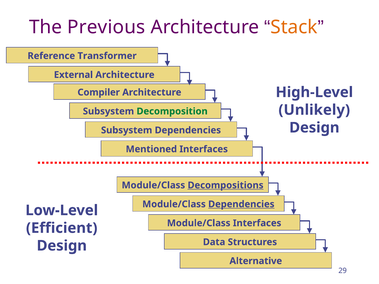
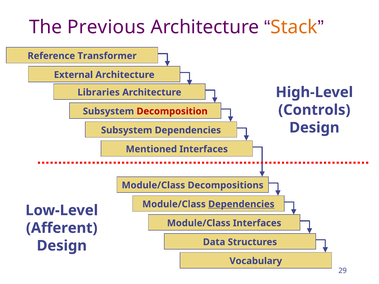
Compiler: Compiler -> Libraries
Unlikely: Unlikely -> Controls
Decomposition colour: green -> red
Decompositions underline: present -> none
Efficient: Efficient -> Afferent
Alternative: Alternative -> Vocabulary
